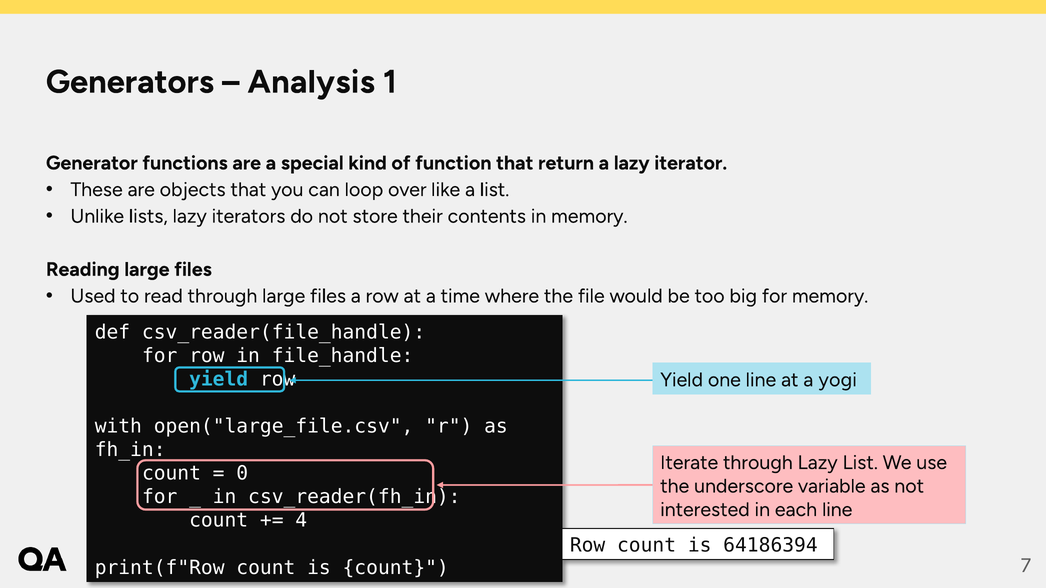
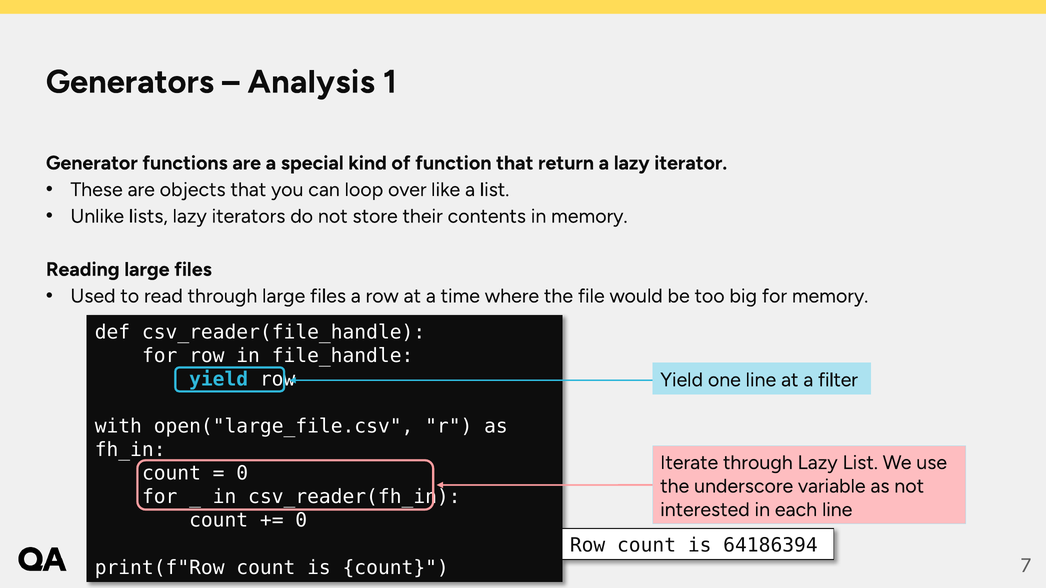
yogi: yogi -> filter
4 at (301, 521): 4 -> 0
